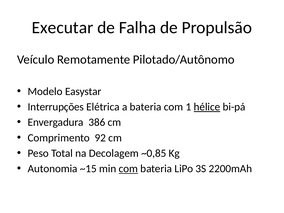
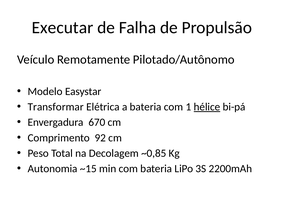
Interrupções: Interrupções -> Transformar
386: 386 -> 670
com at (128, 169) underline: present -> none
